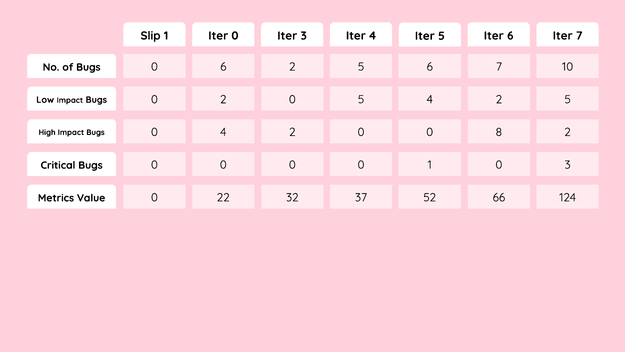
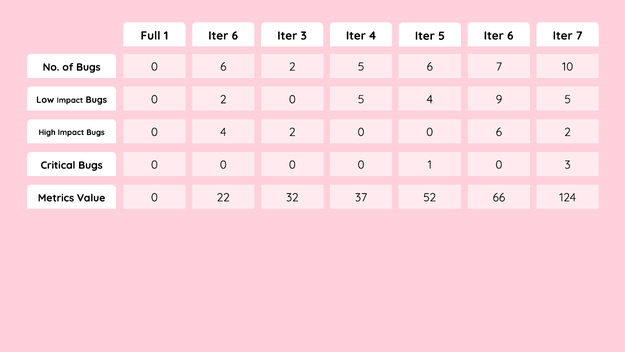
Slip: Slip -> Full
0 at (235, 36): 0 -> 6
4 2: 2 -> 9
0 8: 8 -> 6
